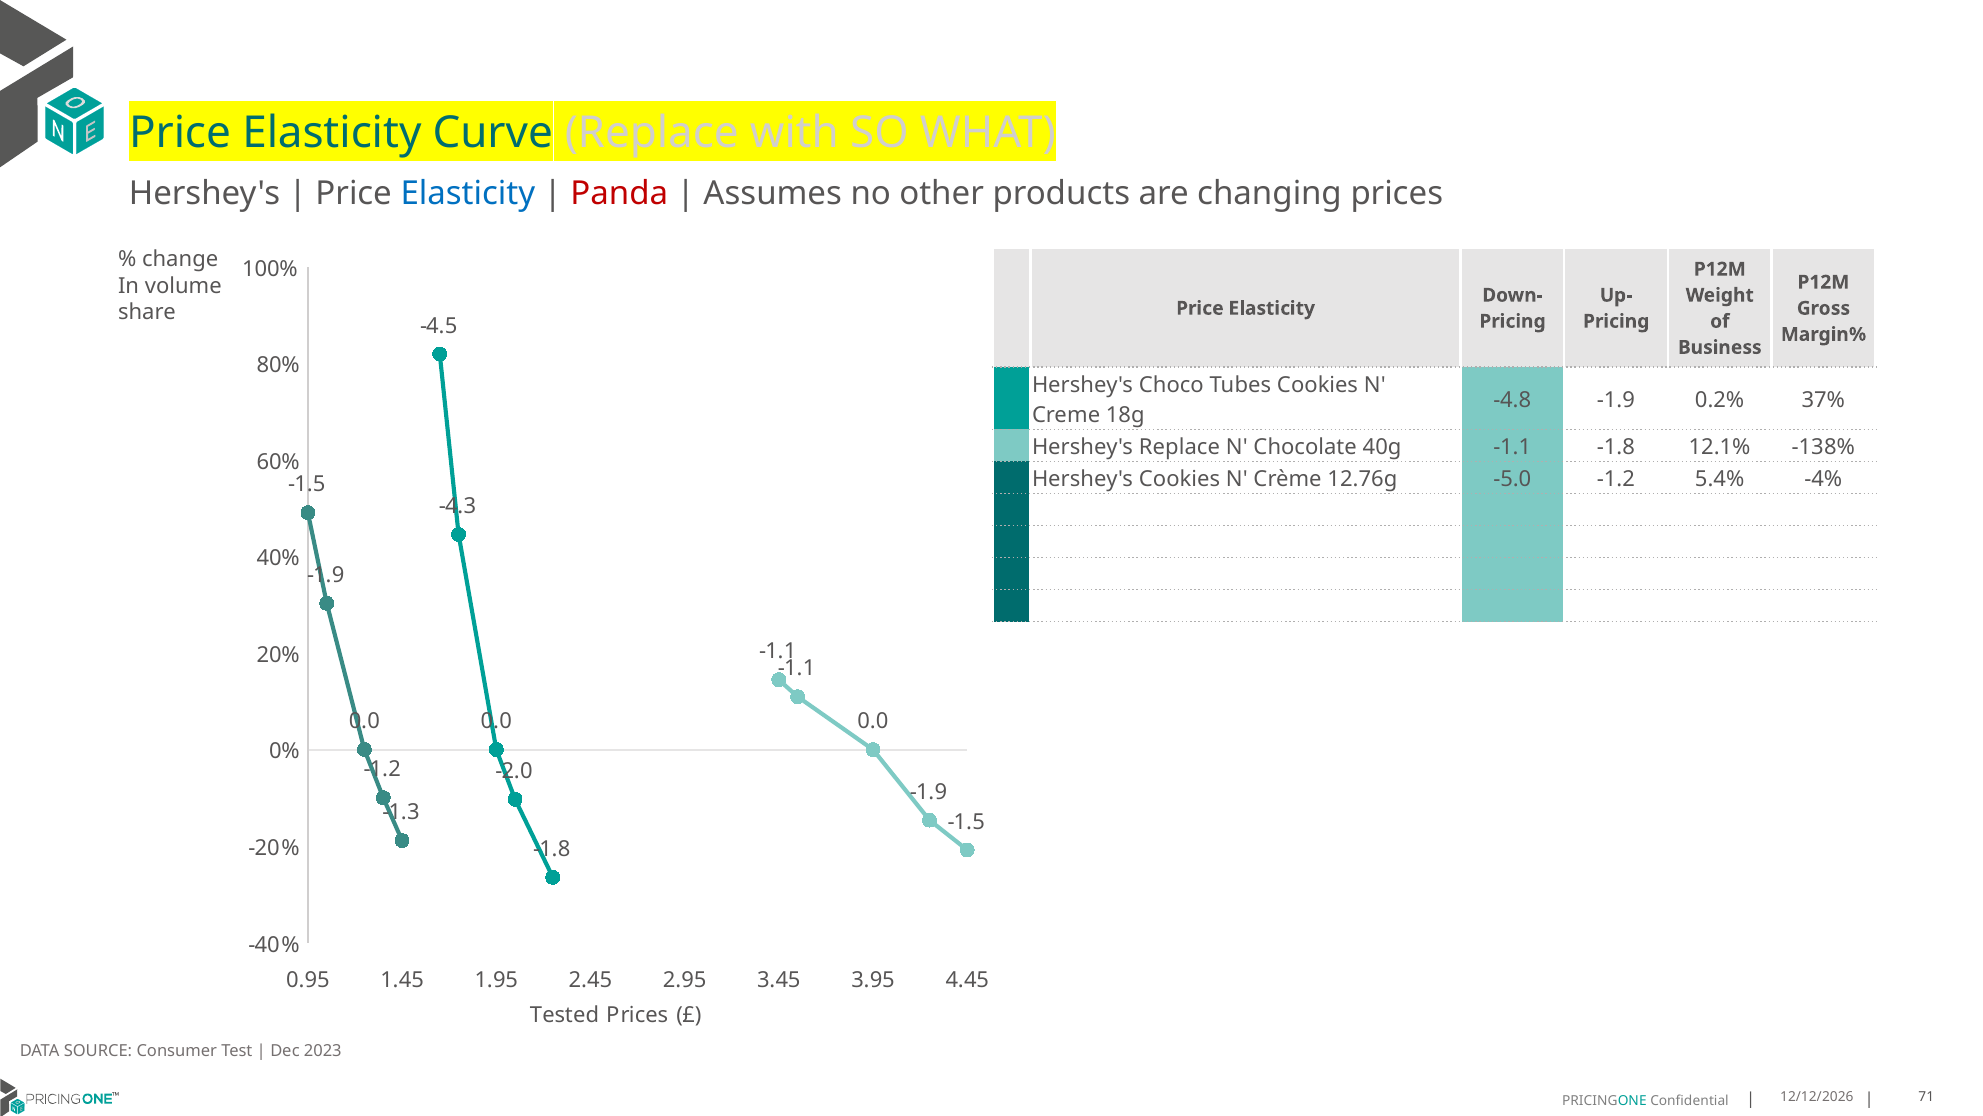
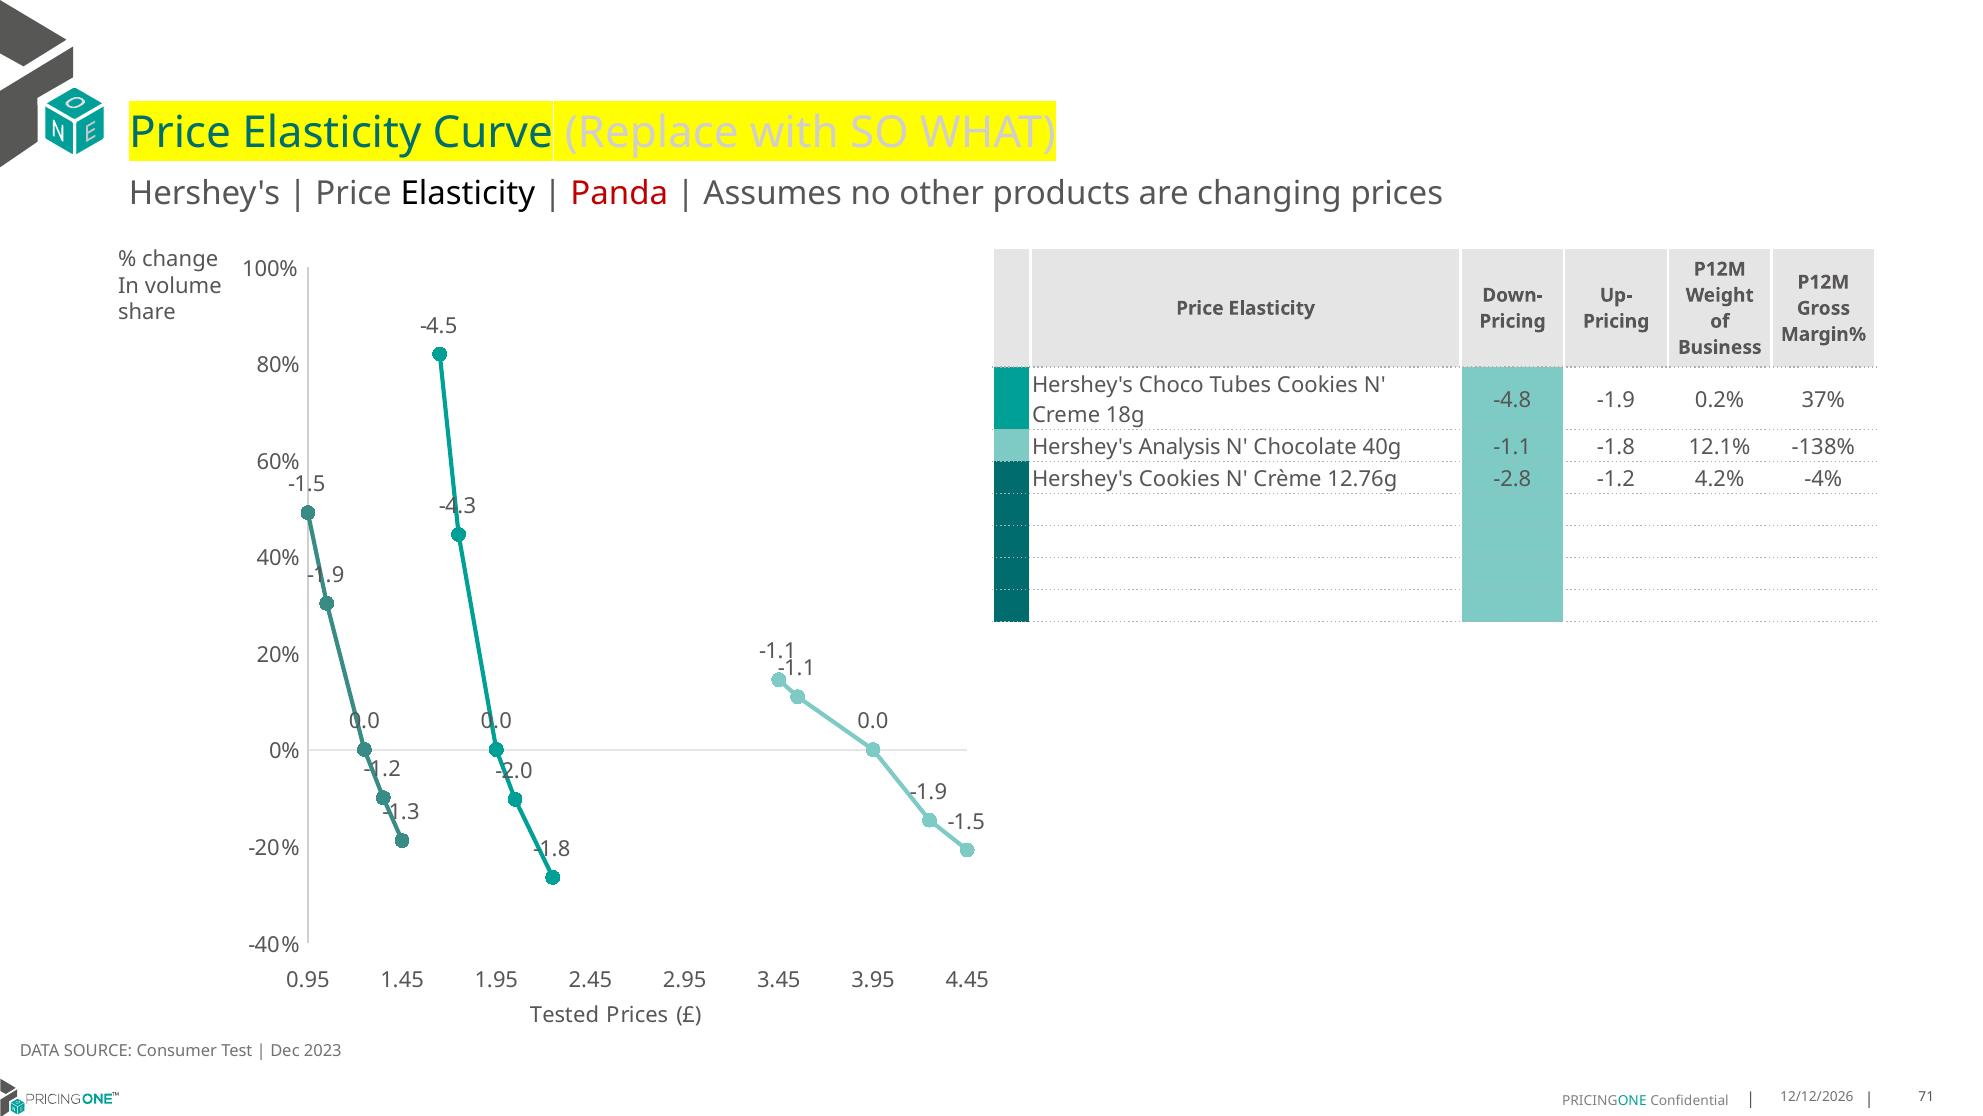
Elasticity at (468, 193) colour: blue -> black
Hershey's Replace: Replace -> Analysis
-5.0: -5.0 -> -2.8
5.4%: 5.4% -> 4.2%
